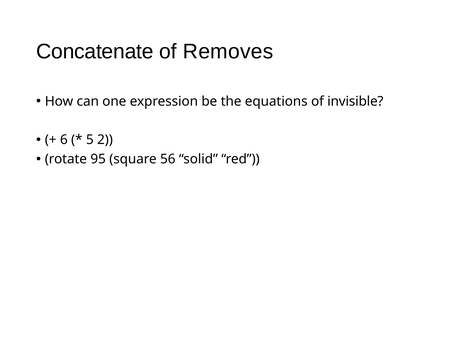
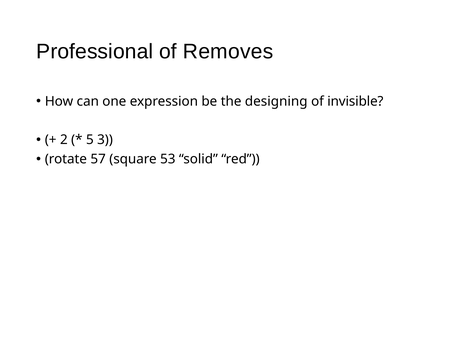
Concatenate: Concatenate -> Professional
equations: equations -> designing
6: 6 -> 2
2: 2 -> 3
95: 95 -> 57
56: 56 -> 53
